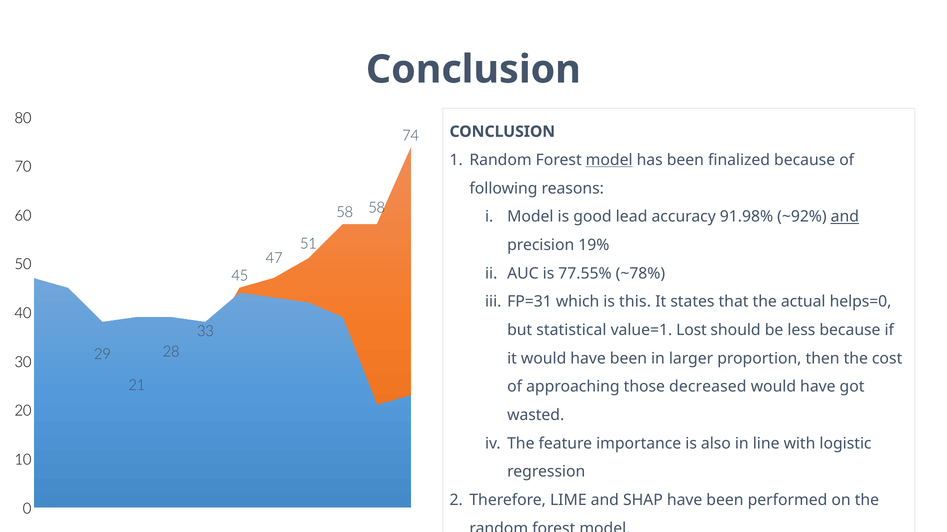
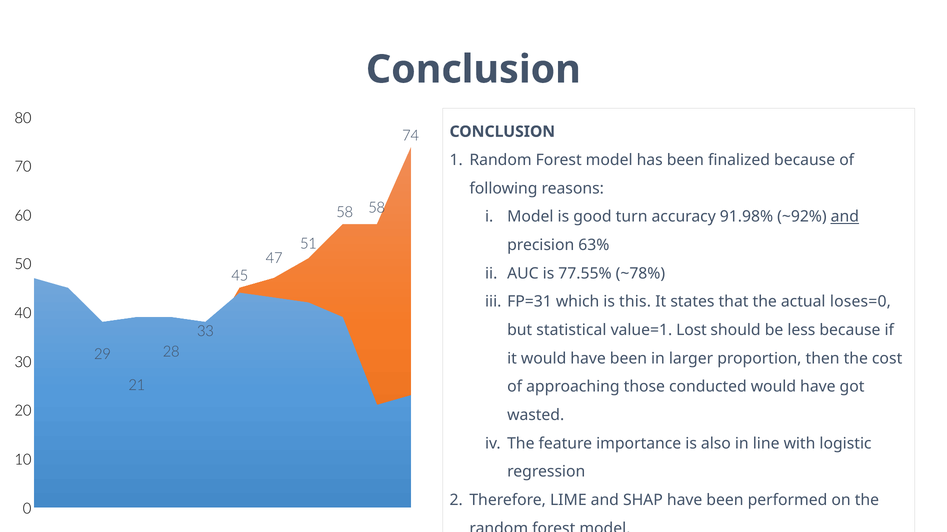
model at (609, 160) underline: present -> none
lead: lead -> turn
19%: 19% -> 63%
helps=0: helps=0 -> loses=0
decreased: decreased -> conducted
